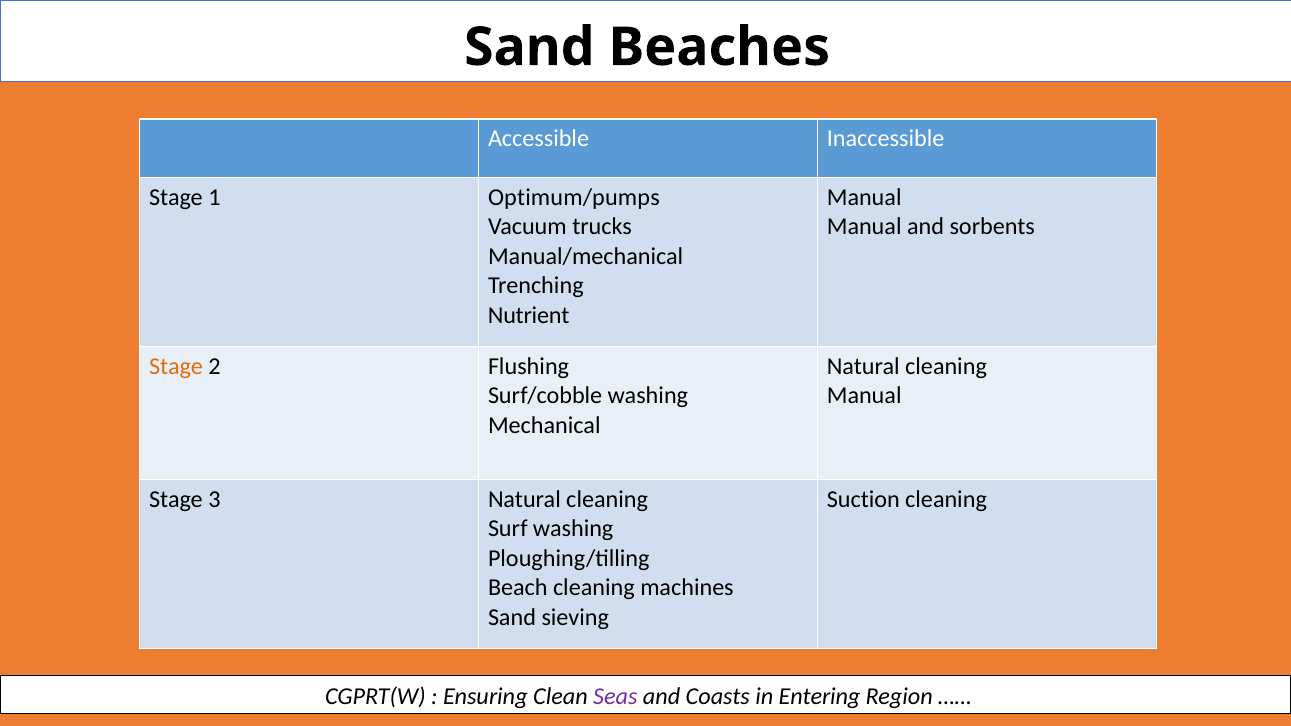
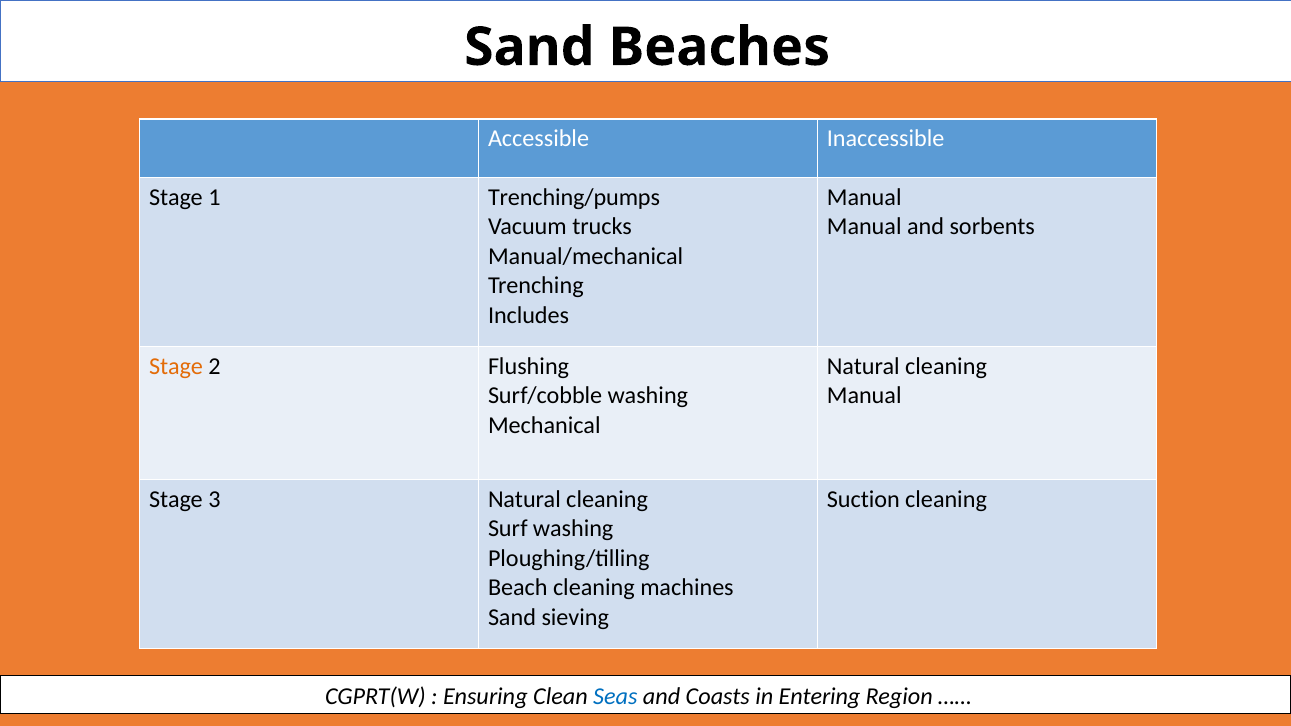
Optimum/pumps: Optimum/pumps -> Trenching/pumps
Nutrient: Nutrient -> Includes
Seas colour: purple -> blue
